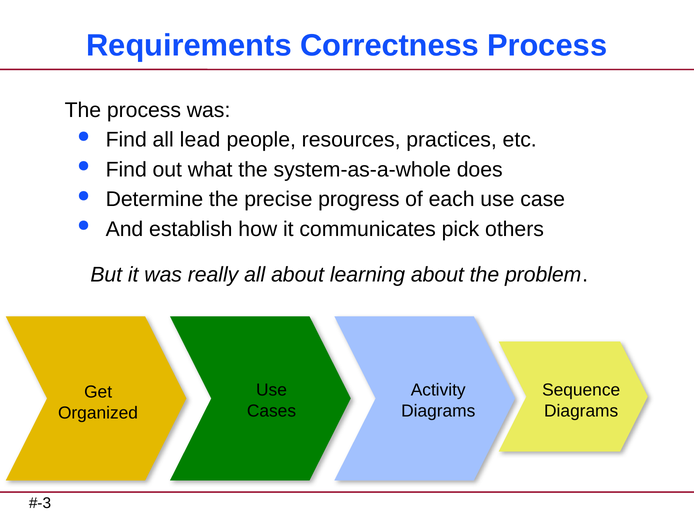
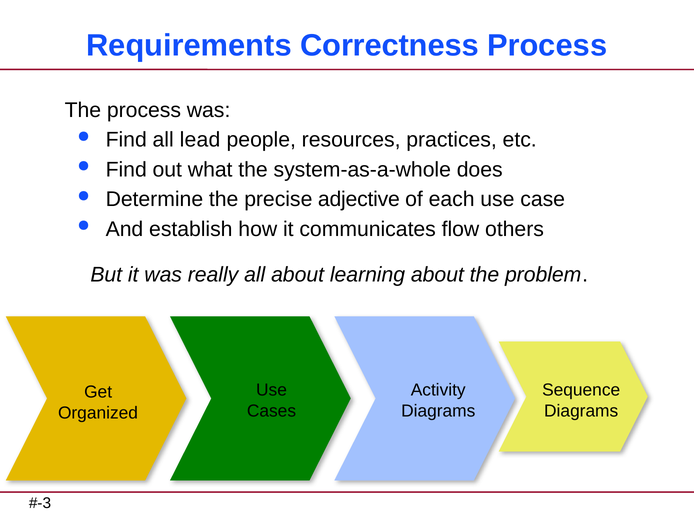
progress: progress -> adjective
pick: pick -> flow
